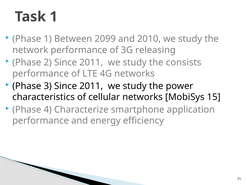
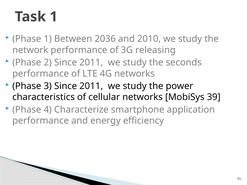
2099: 2099 -> 2036
consists: consists -> seconds
15: 15 -> 39
